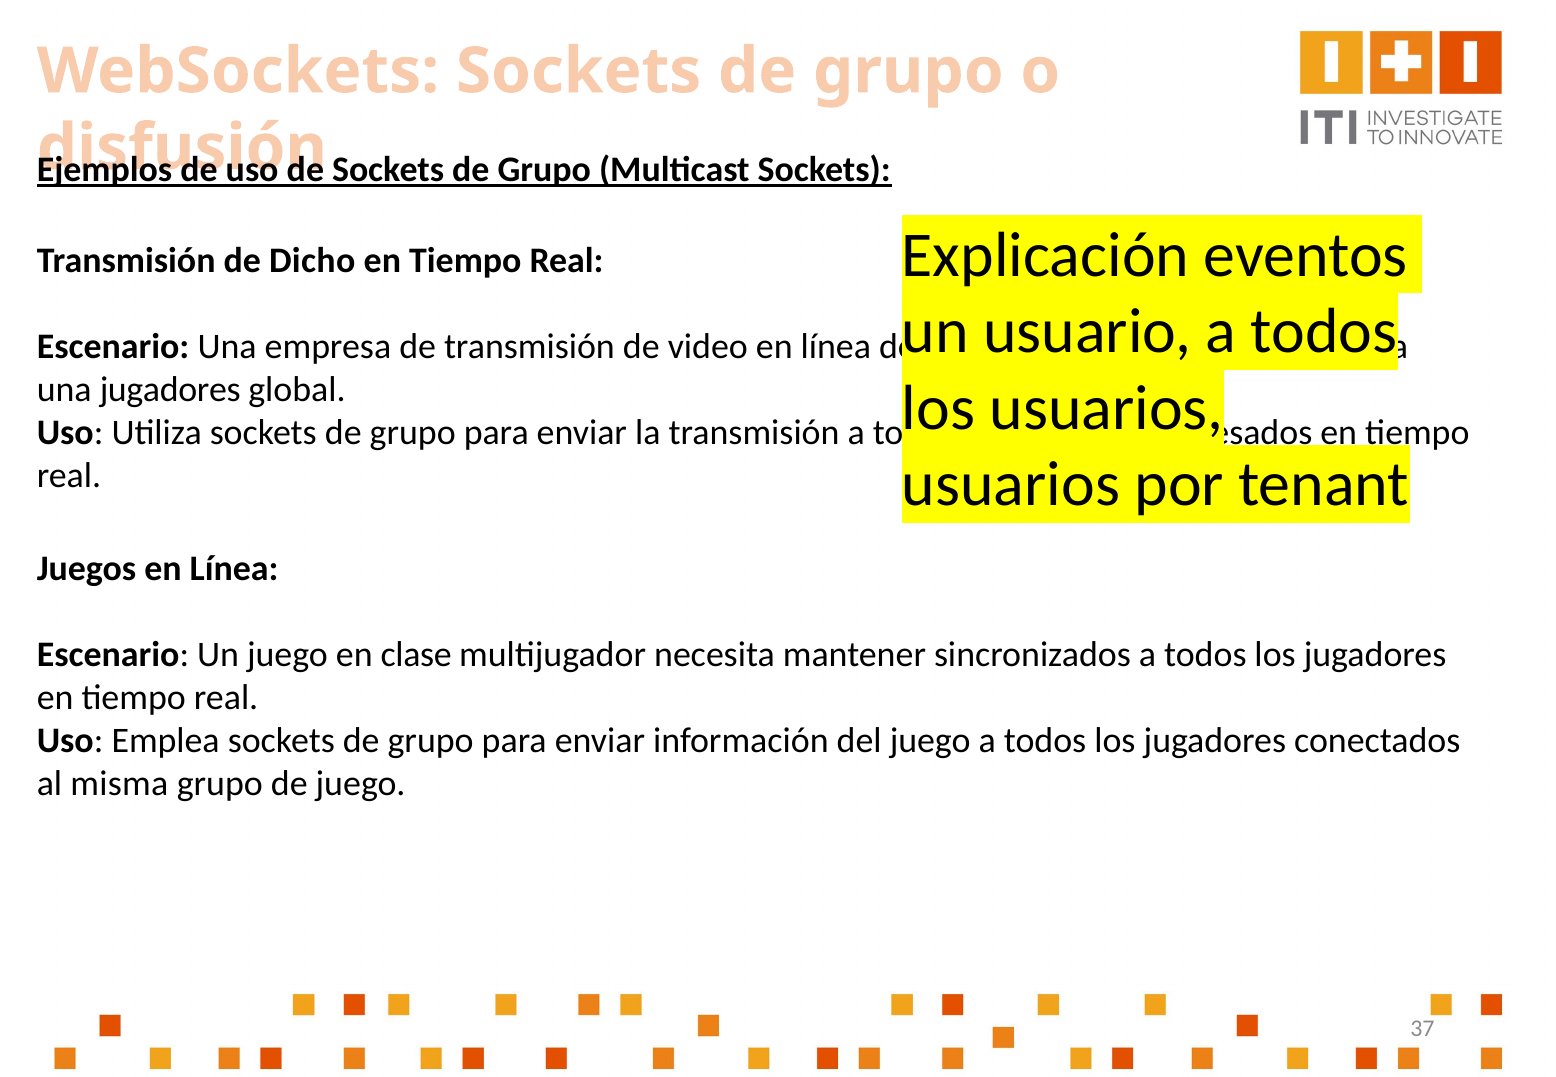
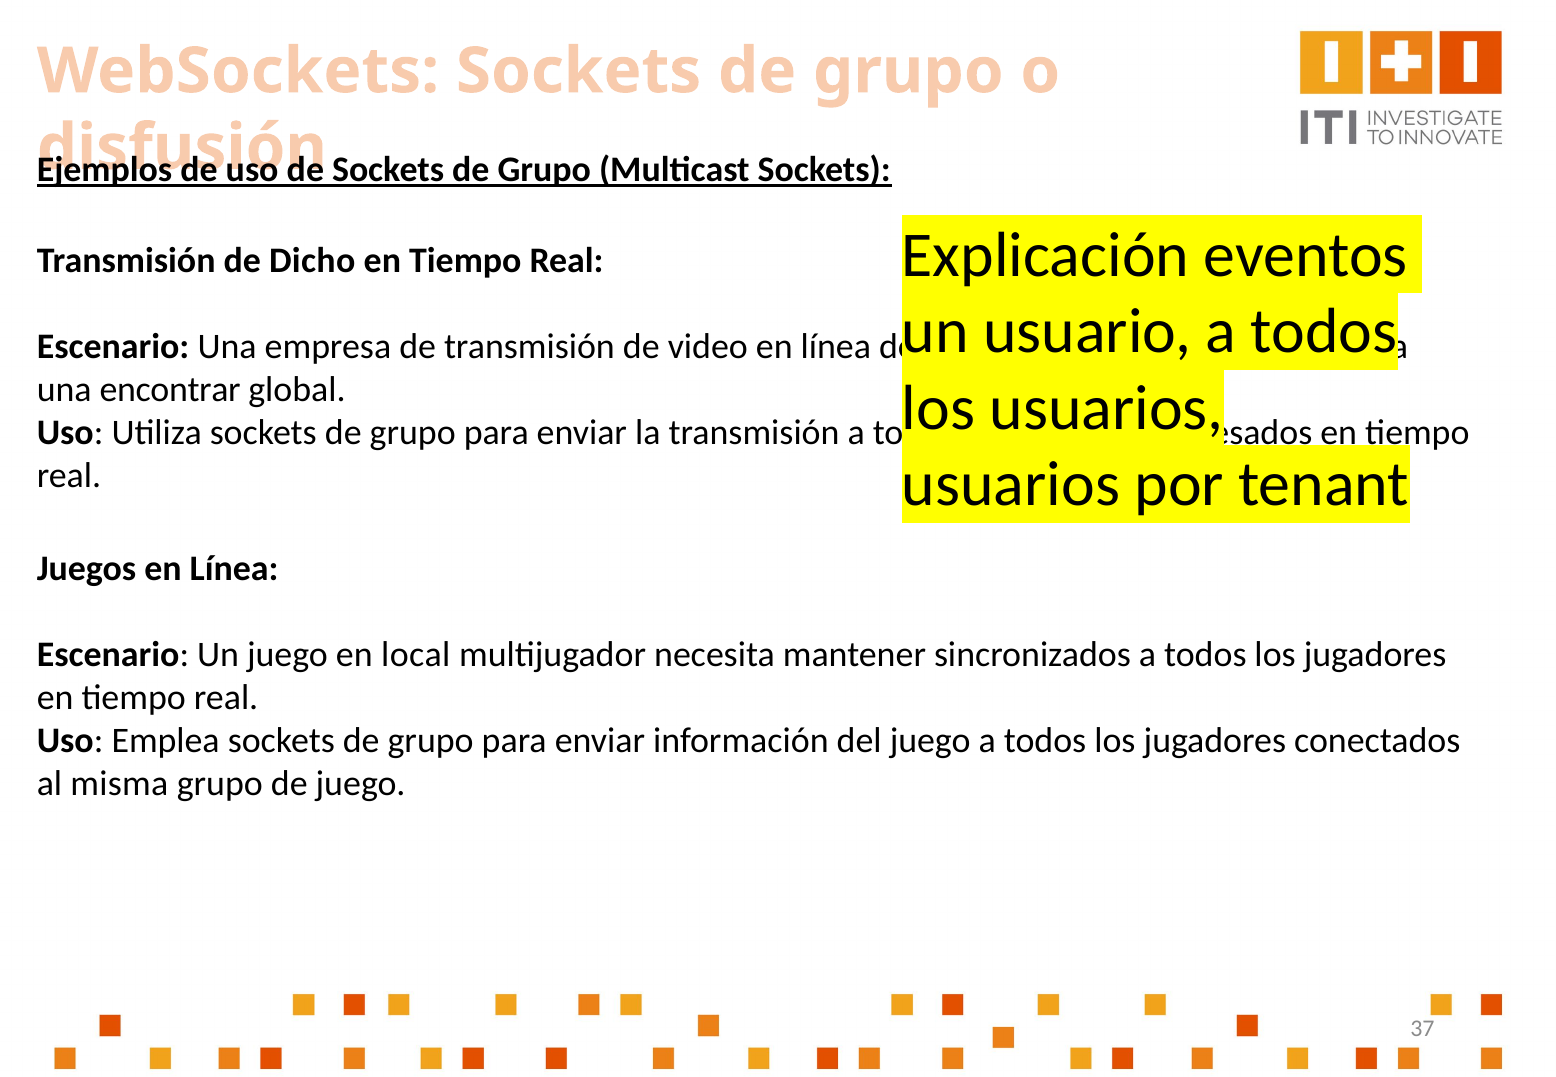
una jugadores: jugadores -> encontrar
clase: clase -> local
